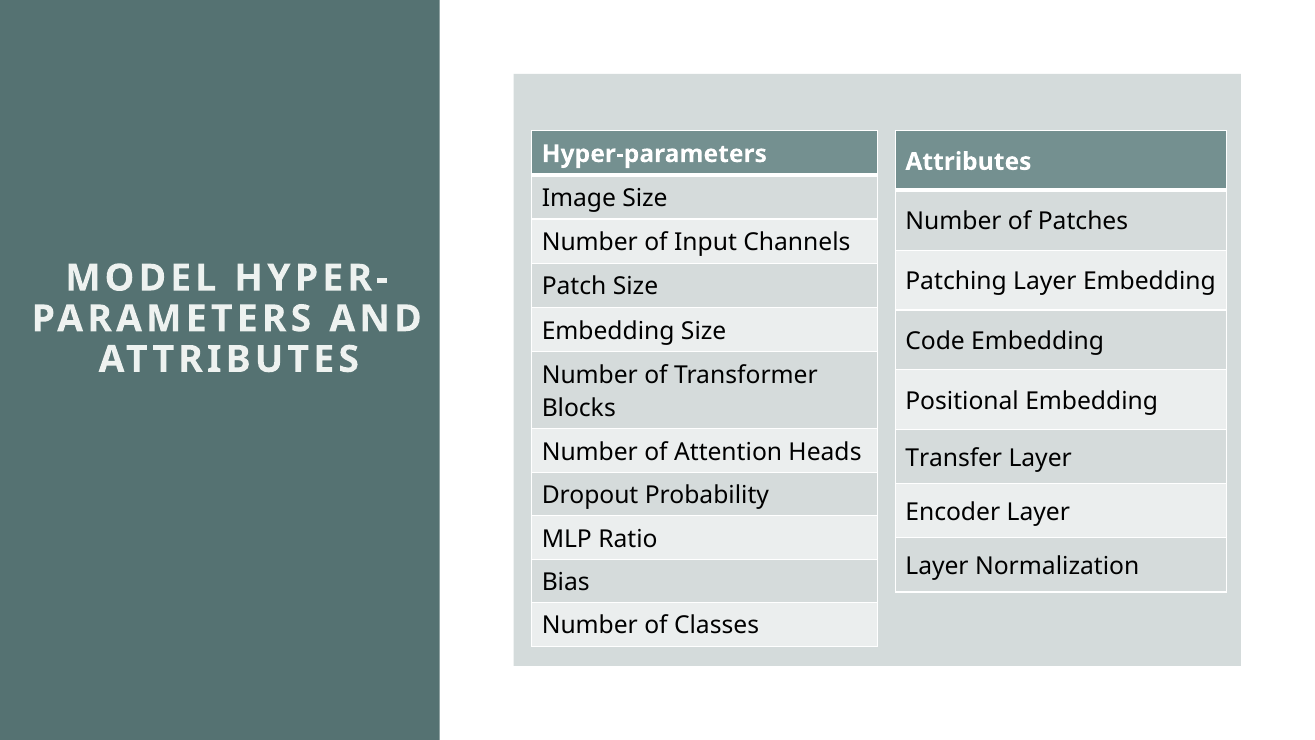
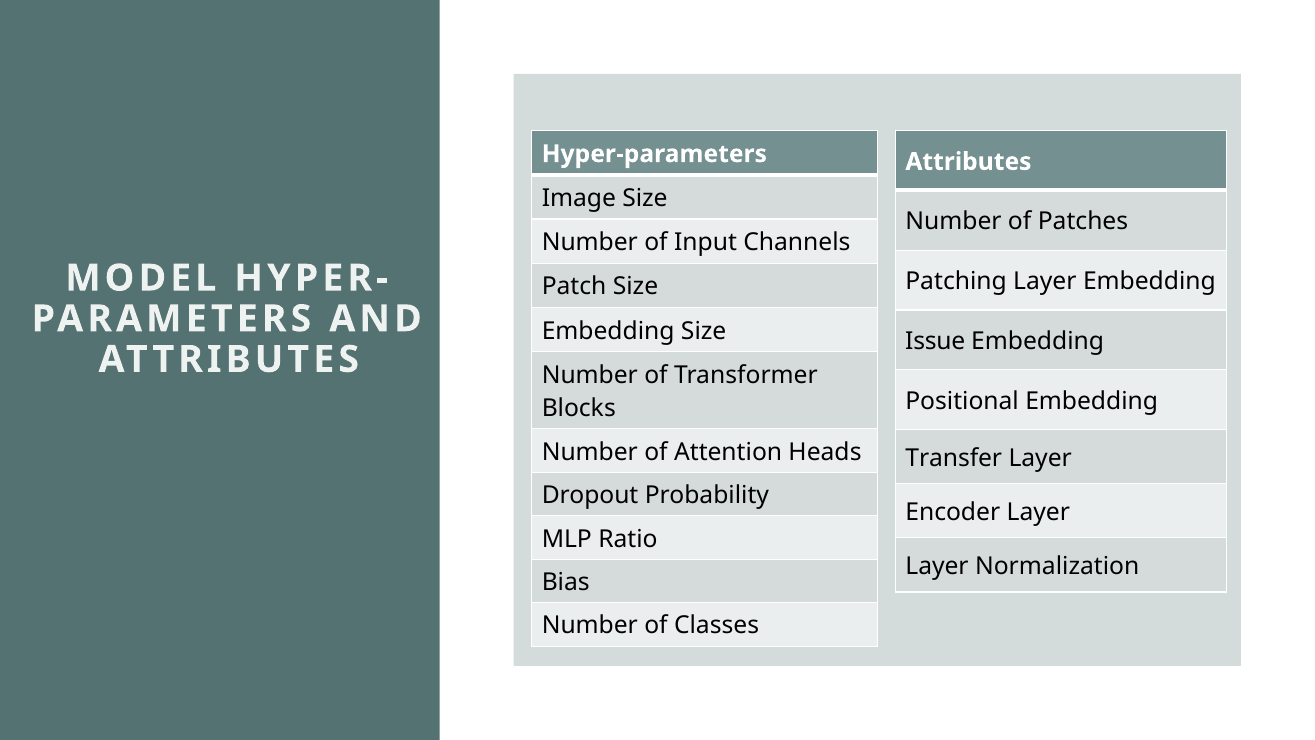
Code: Code -> Issue
